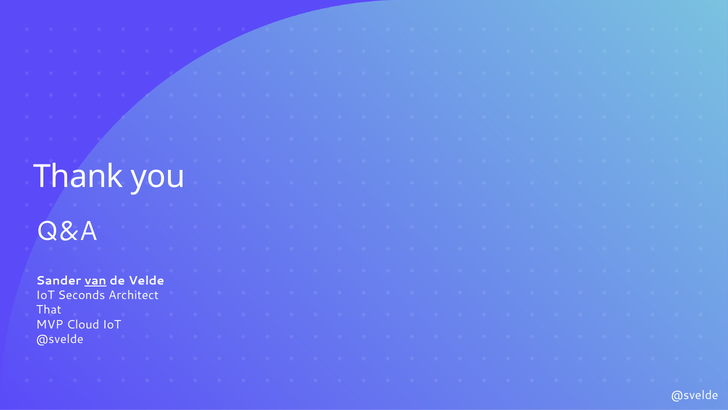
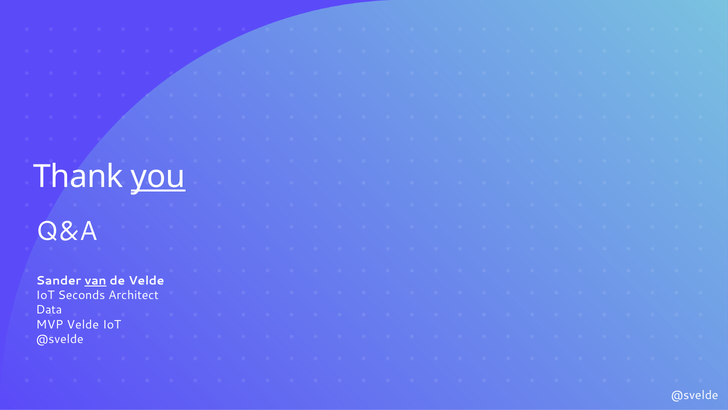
you underline: none -> present
That: That -> Data
MVP Cloud: Cloud -> Velde
